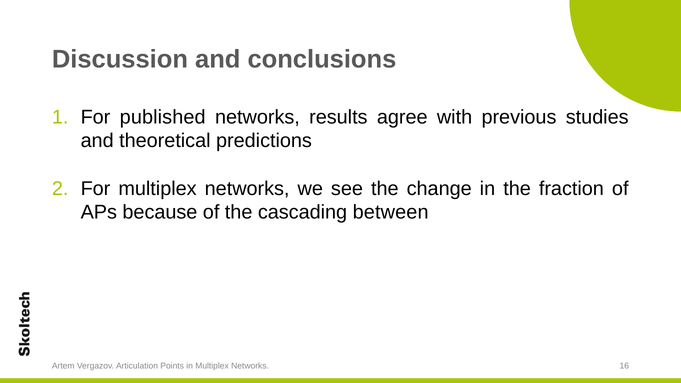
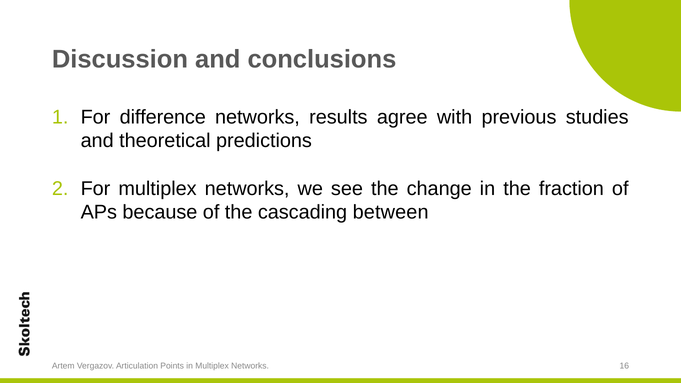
published: published -> difference
